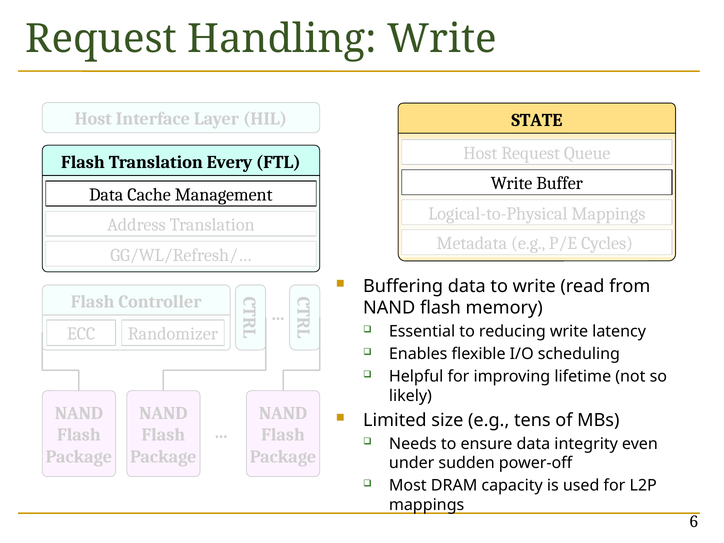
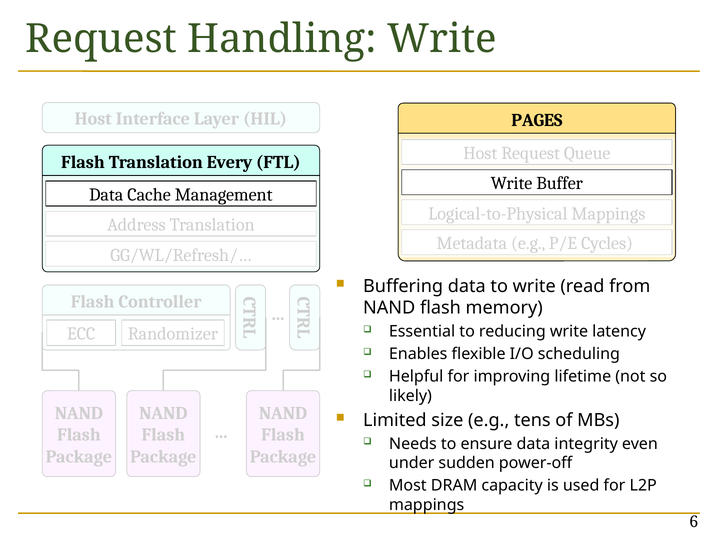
STATE: STATE -> PAGES
